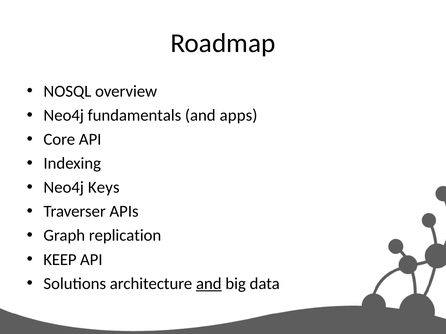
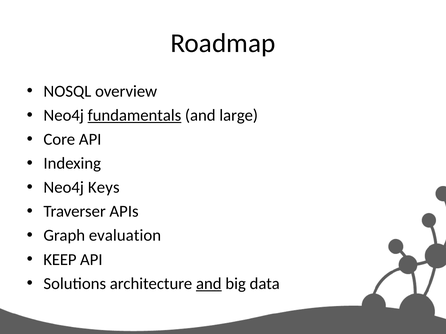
fundamentals underline: none -> present
apps: apps -> large
replication: replication -> evaluation
